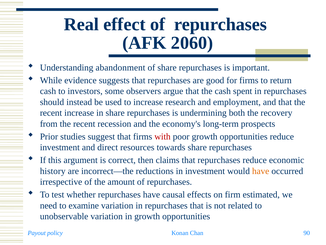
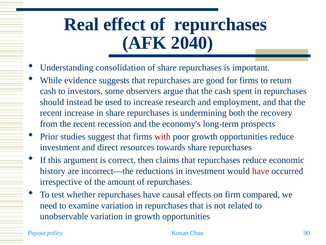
2060: 2060 -> 2040
abandonment: abandonment -> consolidation
have at (261, 171) colour: orange -> red
estimated: estimated -> compared
